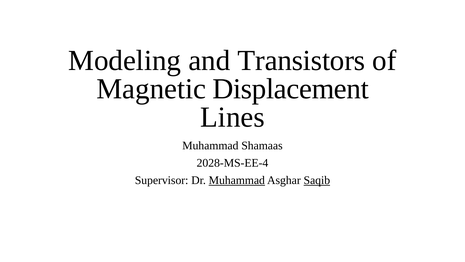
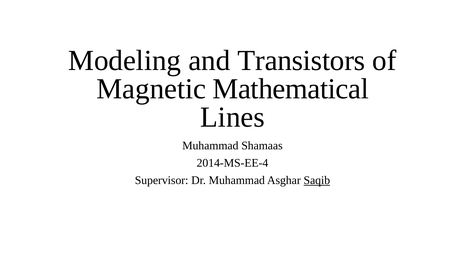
Displacement: Displacement -> Mathematical
2028-MS-EE-4: 2028-MS-EE-4 -> 2014-MS-EE-4
Muhammad at (237, 180) underline: present -> none
